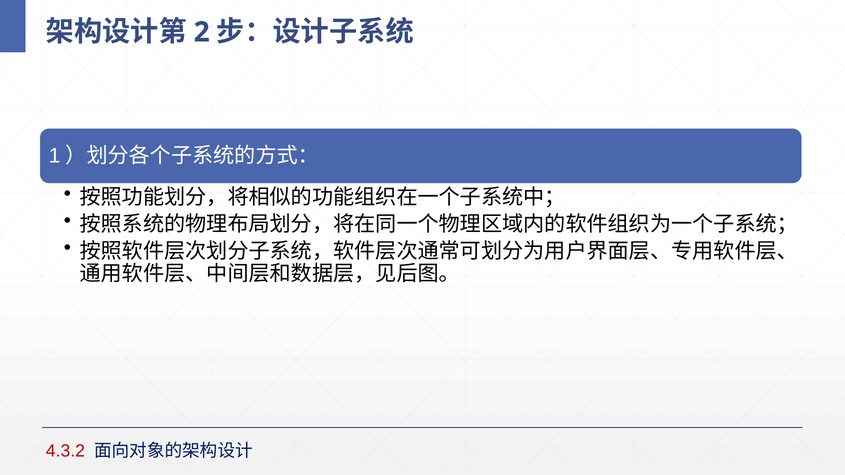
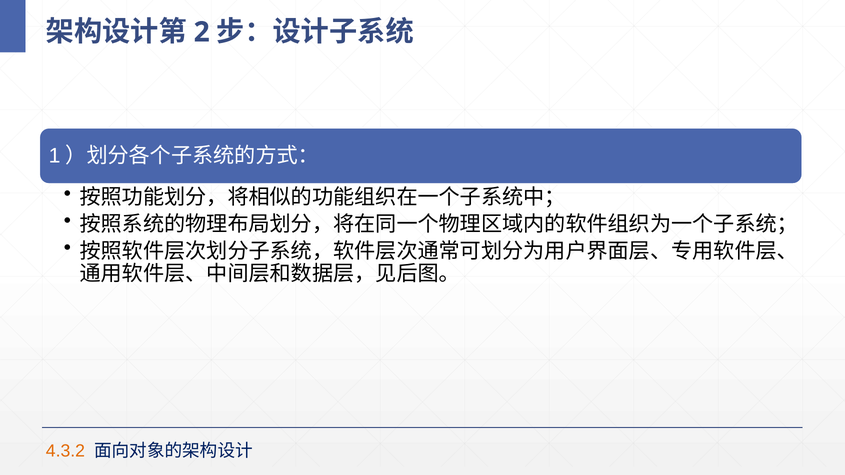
4.3.2 colour: red -> orange
